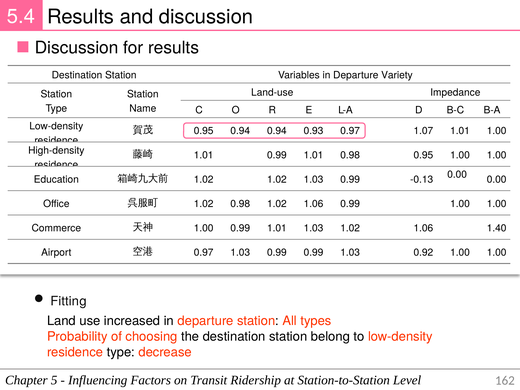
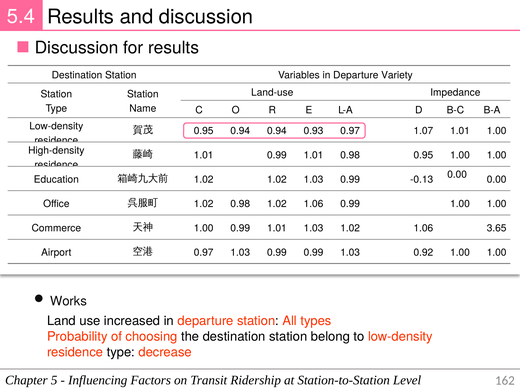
1.40: 1.40 -> 3.65
Fitting: Fitting -> Works
